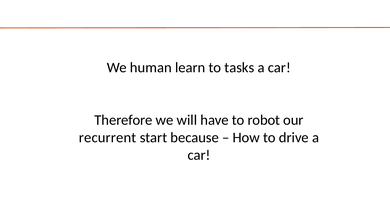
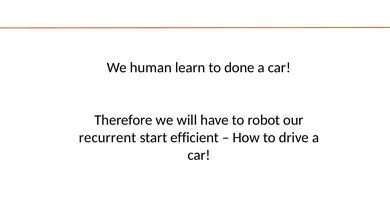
tasks: tasks -> done
because: because -> efficient
